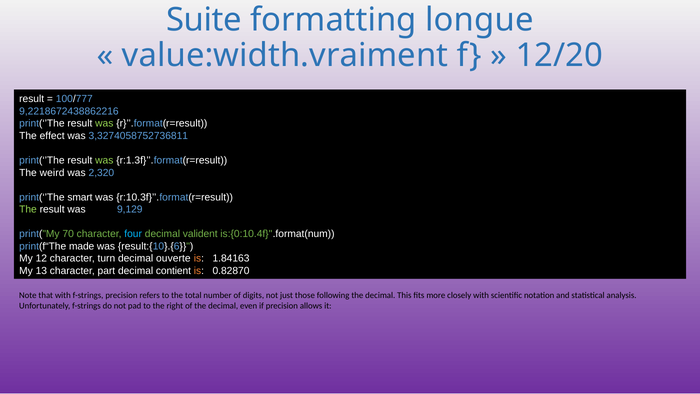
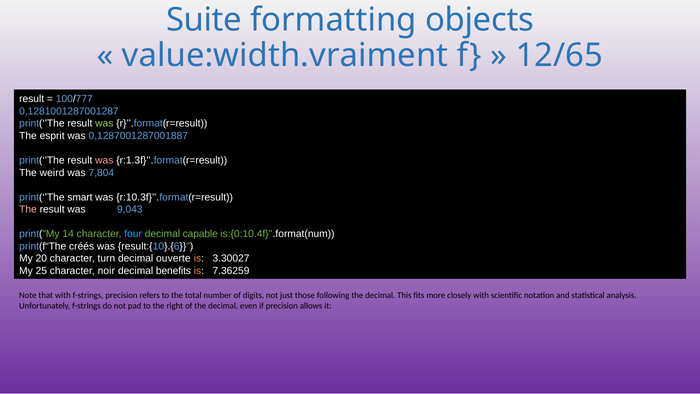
longue: longue -> objects
12/20: 12/20 -> 12/65
9,2218672438862216: 9,2218672438862216 -> 0,1281001287001287
effect: effect -> esprit
3,3274058752736811: 3,3274058752736811 -> 0,1287001287001887
was at (104, 160) colour: light green -> pink
2,320: 2,320 -> 7,804
The at (28, 209) colour: light green -> pink
9,129: 9,129 -> 9,043
70: 70 -> 14
valident: valident -> capable
made: made -> créés
12: 12 -> 20
1.84163: 1.84163 -> 3.30027
13: 13 -> 25
part: part -> noir
contient: contient -> benefits
0.82870: 0.82870 -> 7.36259
